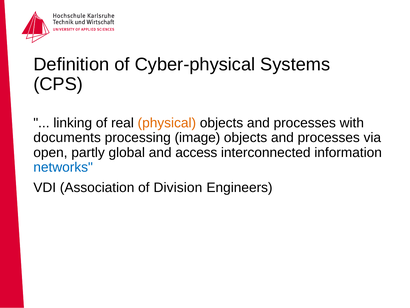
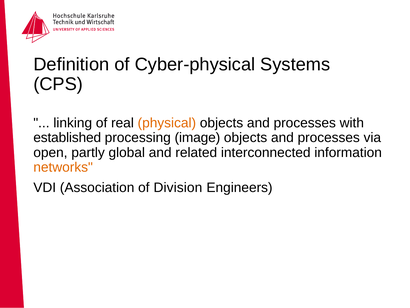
documents: documents -> established
access: access -> related
networks colour: blue -> orange
